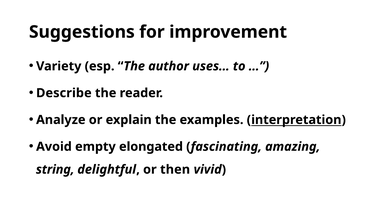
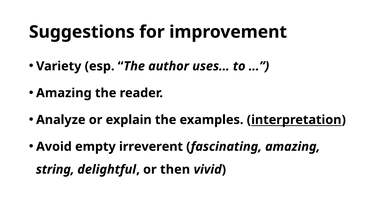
Describe at (64, 93): Describe -> Amazing
elongated: elongated -> irreverent
